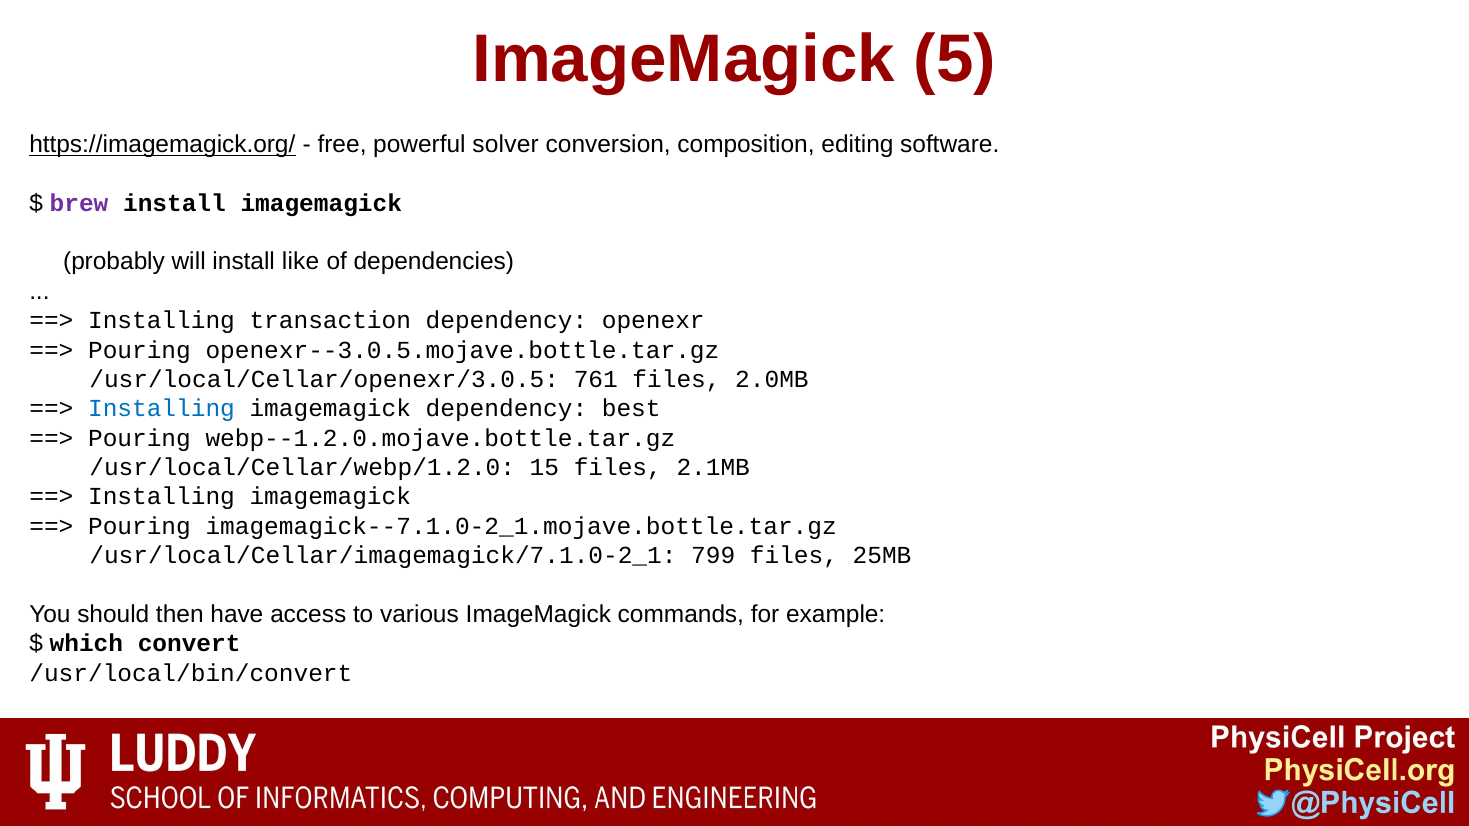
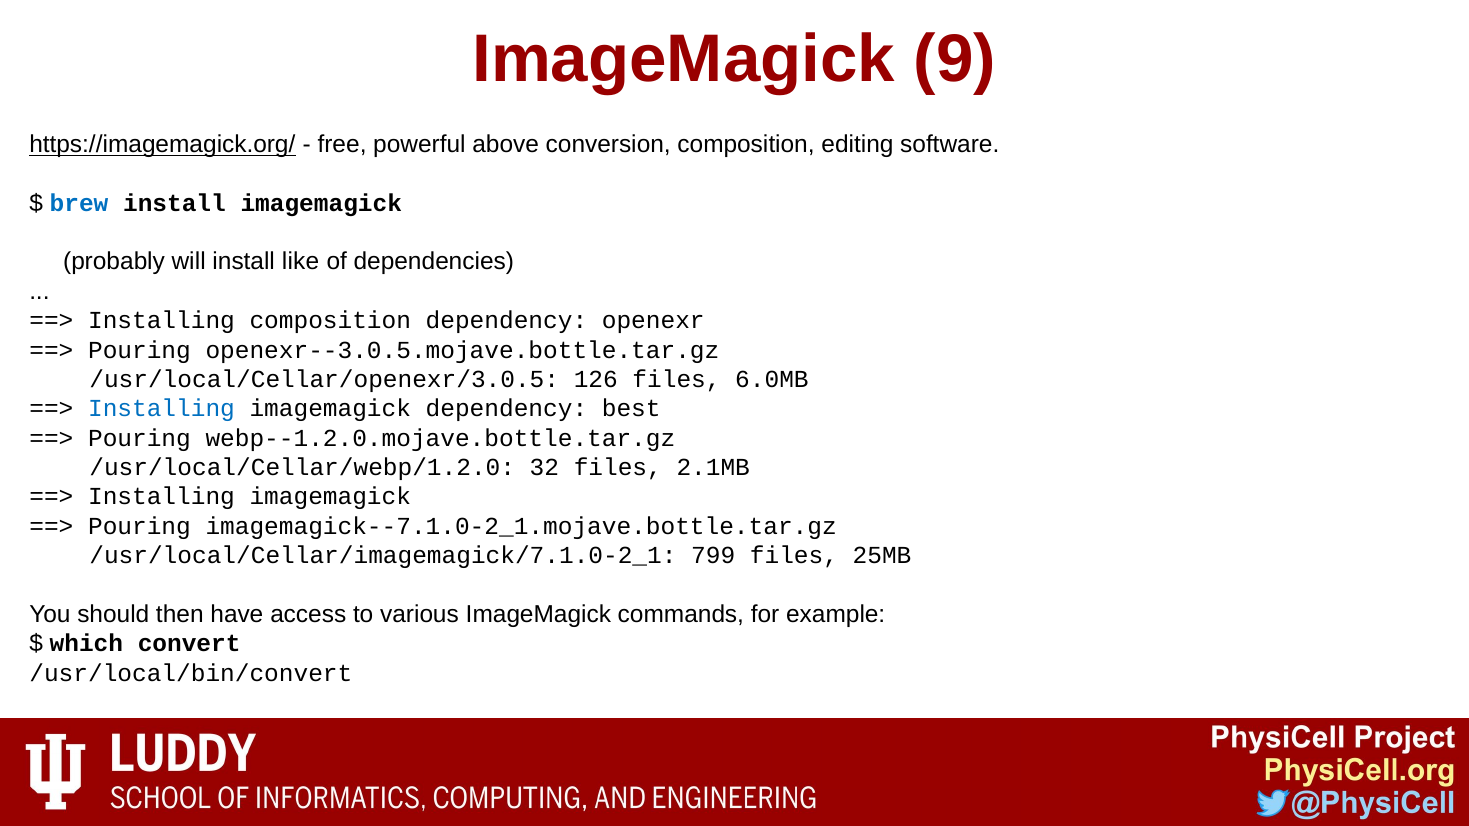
5: 5 -> 9
solver: solver -> above
brew colour: purple -> blue
Installing transaction: transaction -> composition
761: 761 -> 126
2.0MB: 2.0MB -> 6.0MB
15: 15 -> 32
